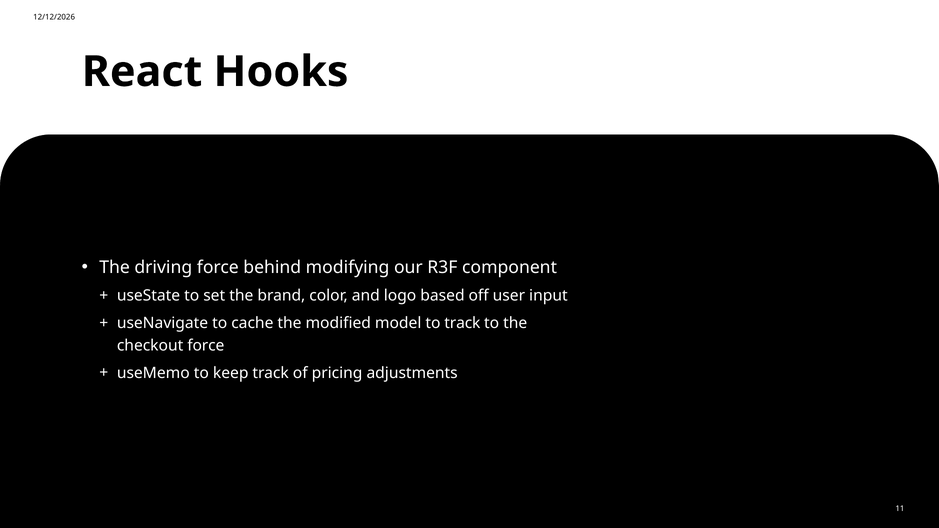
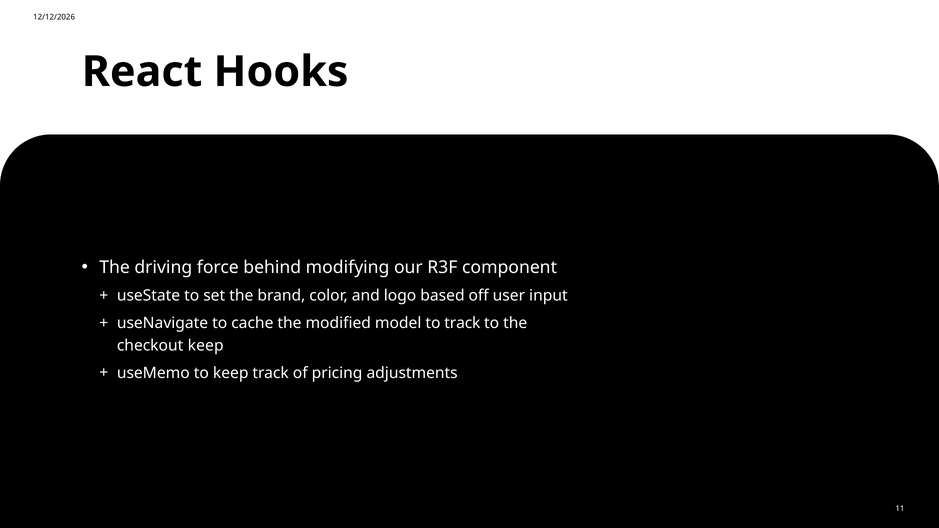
checkout force: force -> keep
